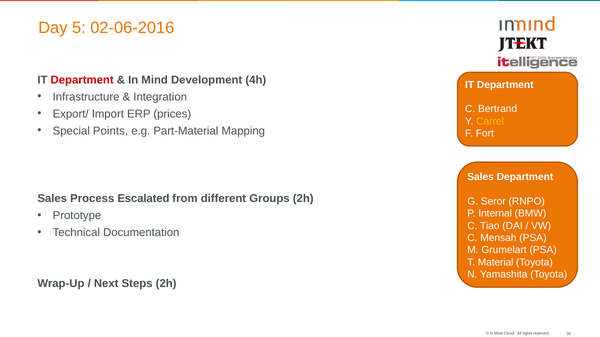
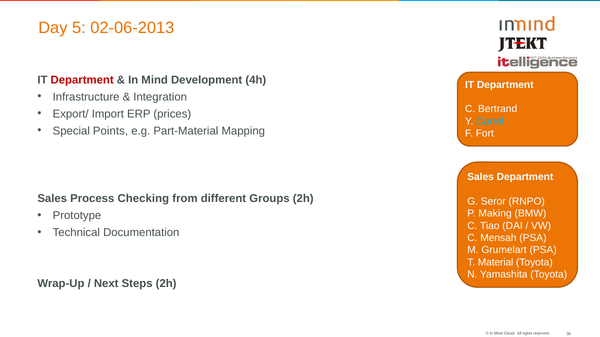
02-06-2016: 02-06-2016 -> 02-06-2013
Carrel colour: yellow -> light blue
Escalated: Escalated -> Checking
Internal: Internal -> Making
